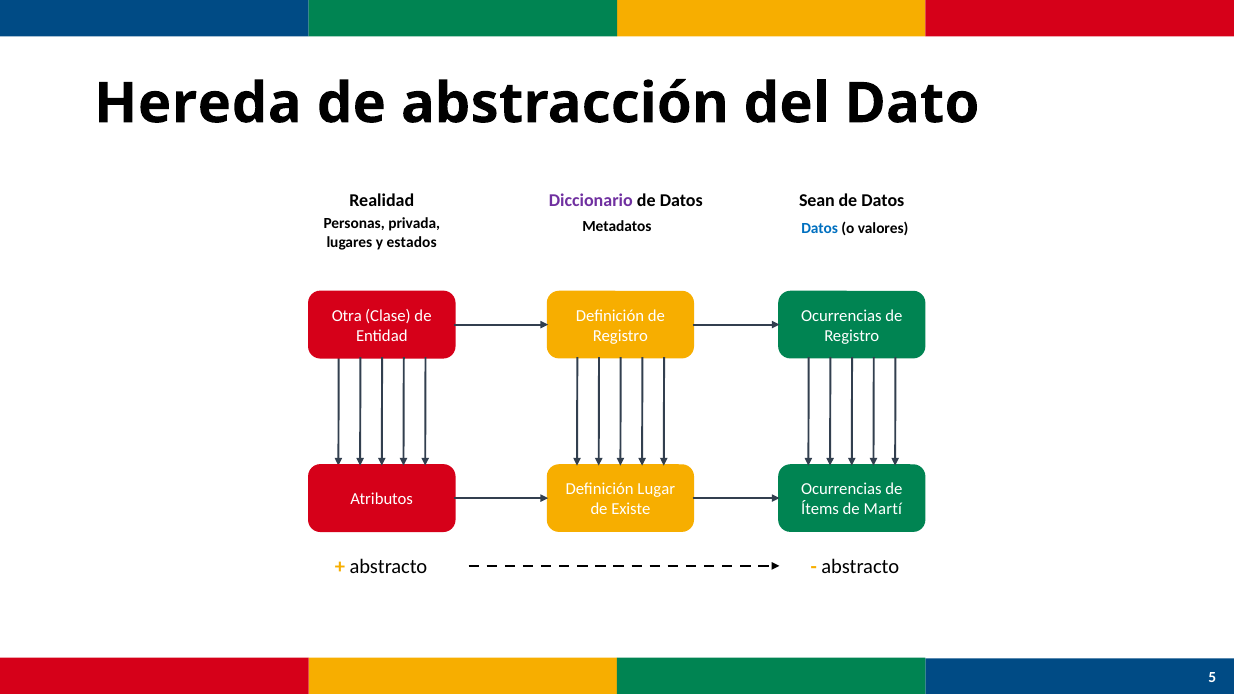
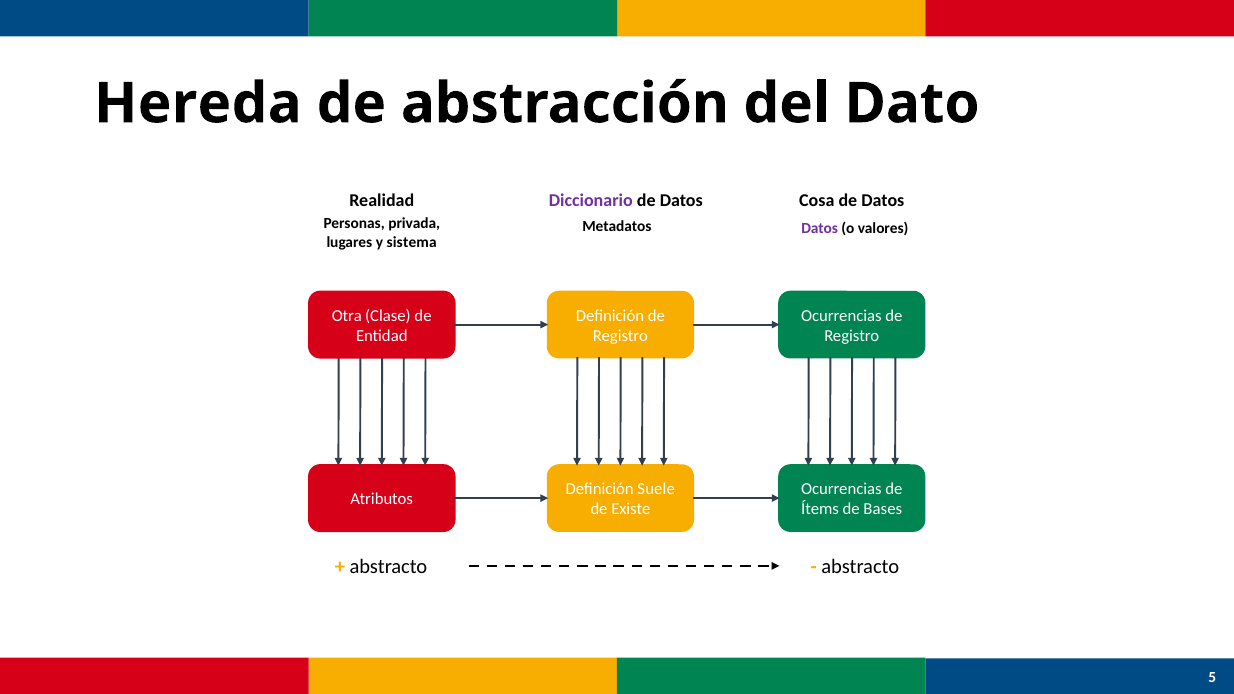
Sean: Sean -> Cosa
Datos at (820, 228) colour: blue -> purple
estados: estados -> sistema
Lugar: Lugar -> Suele
Martí: Martí -> Bases
